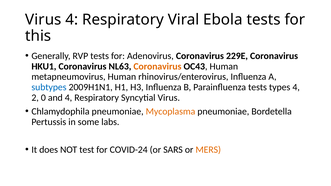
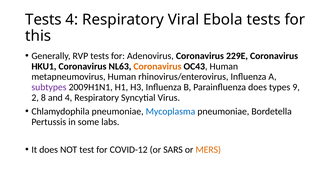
Virus at (43, 20): Virus -> Tests
subtypes colour: blue -> purple
Parainfluenza tests: tests -> does
types 4: 4 -> 9
0: 0 -> 8
Mycoplasma colour: orange -> blue
COVID-24: COVID-24 -> COVID-12
